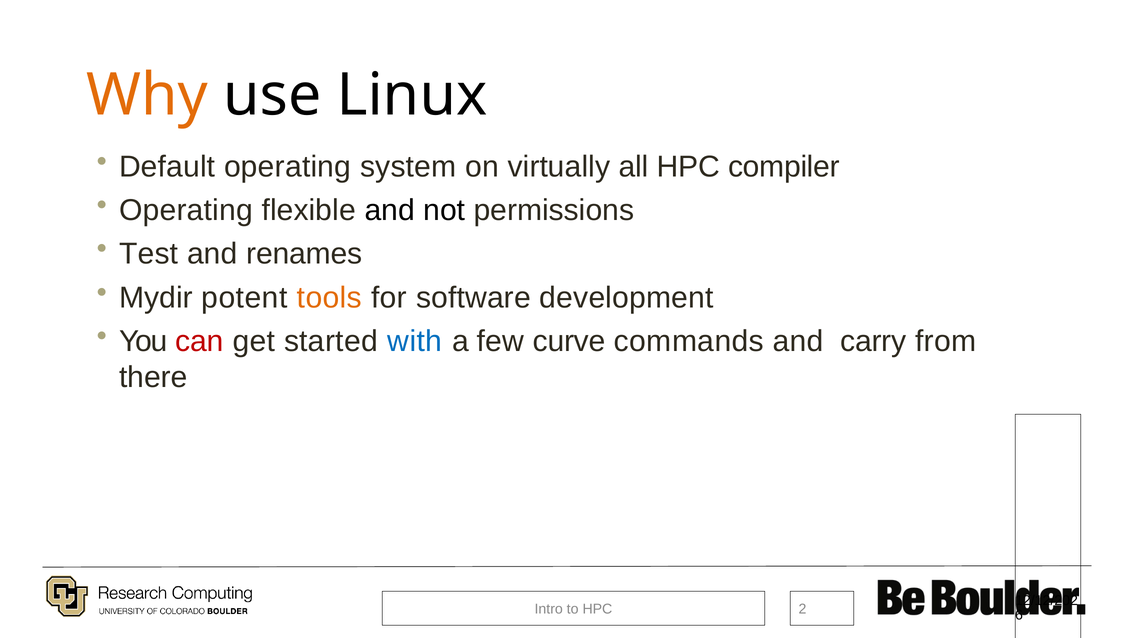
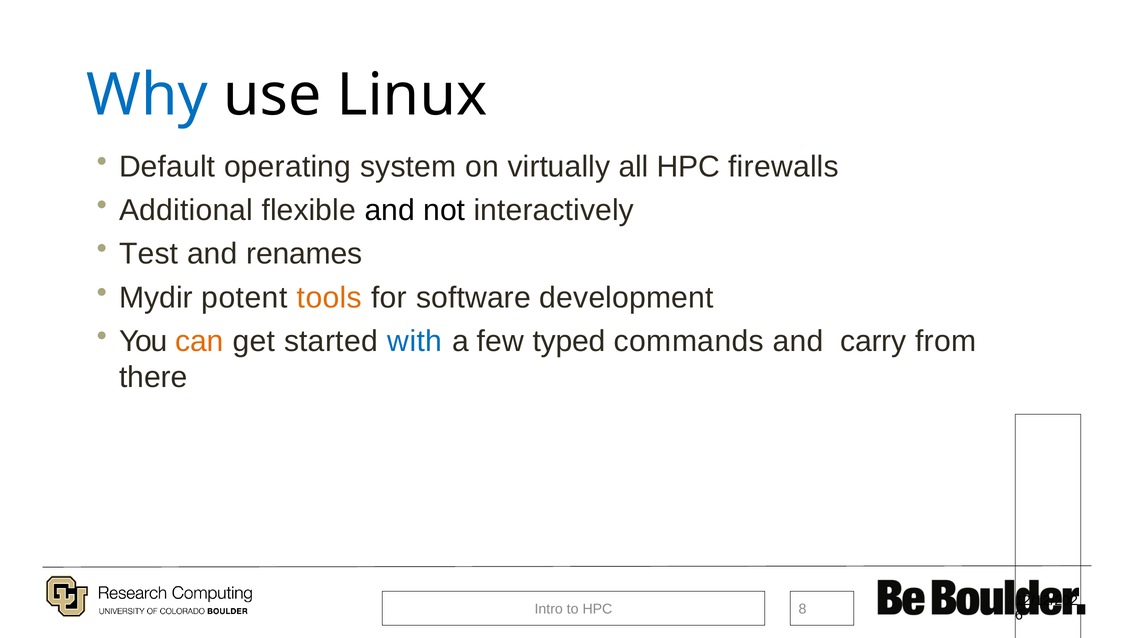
Why colour: orange -> blue
compiler: compiler -> firewalls
Operating at (186, 210): Operating -> Additional
permissions: permissions -> interactively
can colour: red -> orange
curve: curve -> typed
2: 2 -> 8
